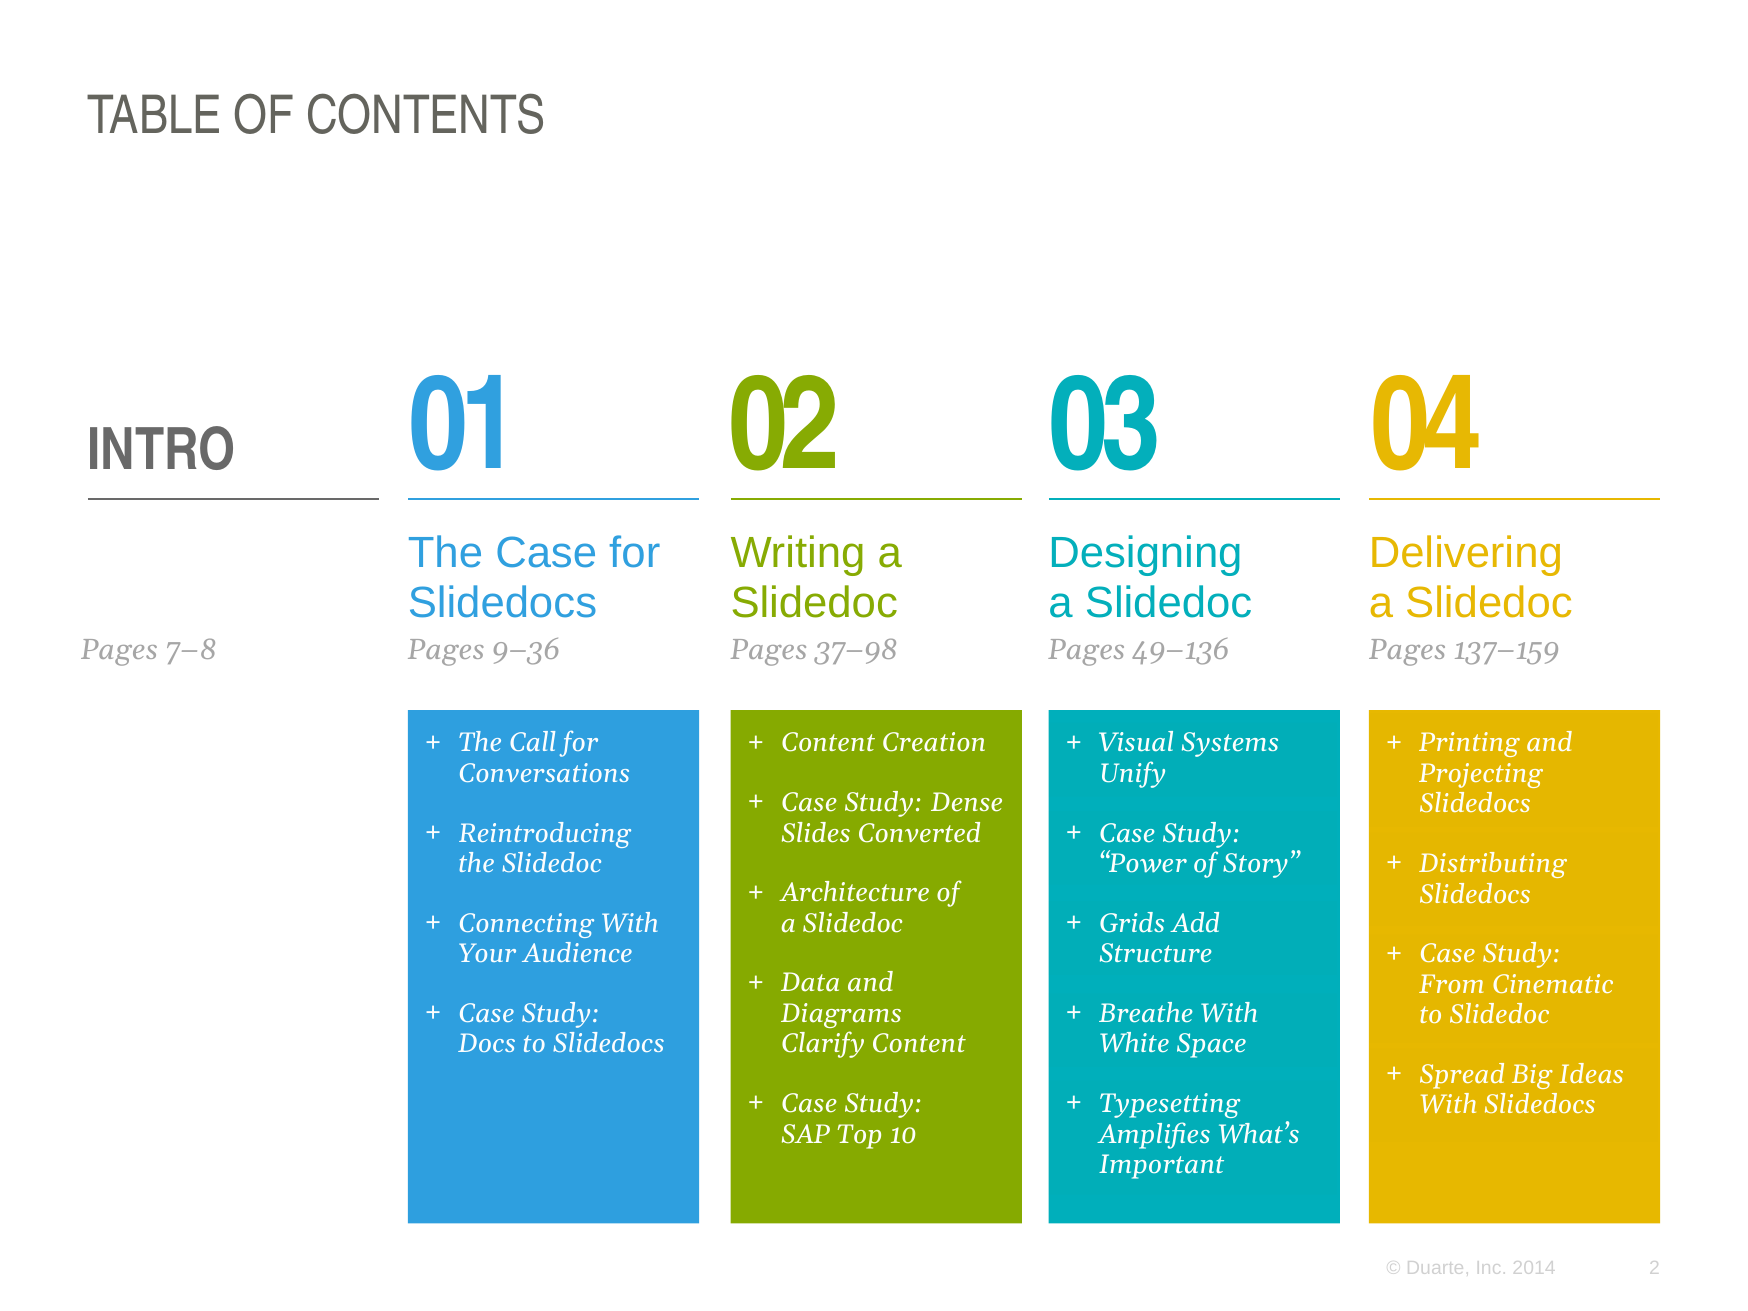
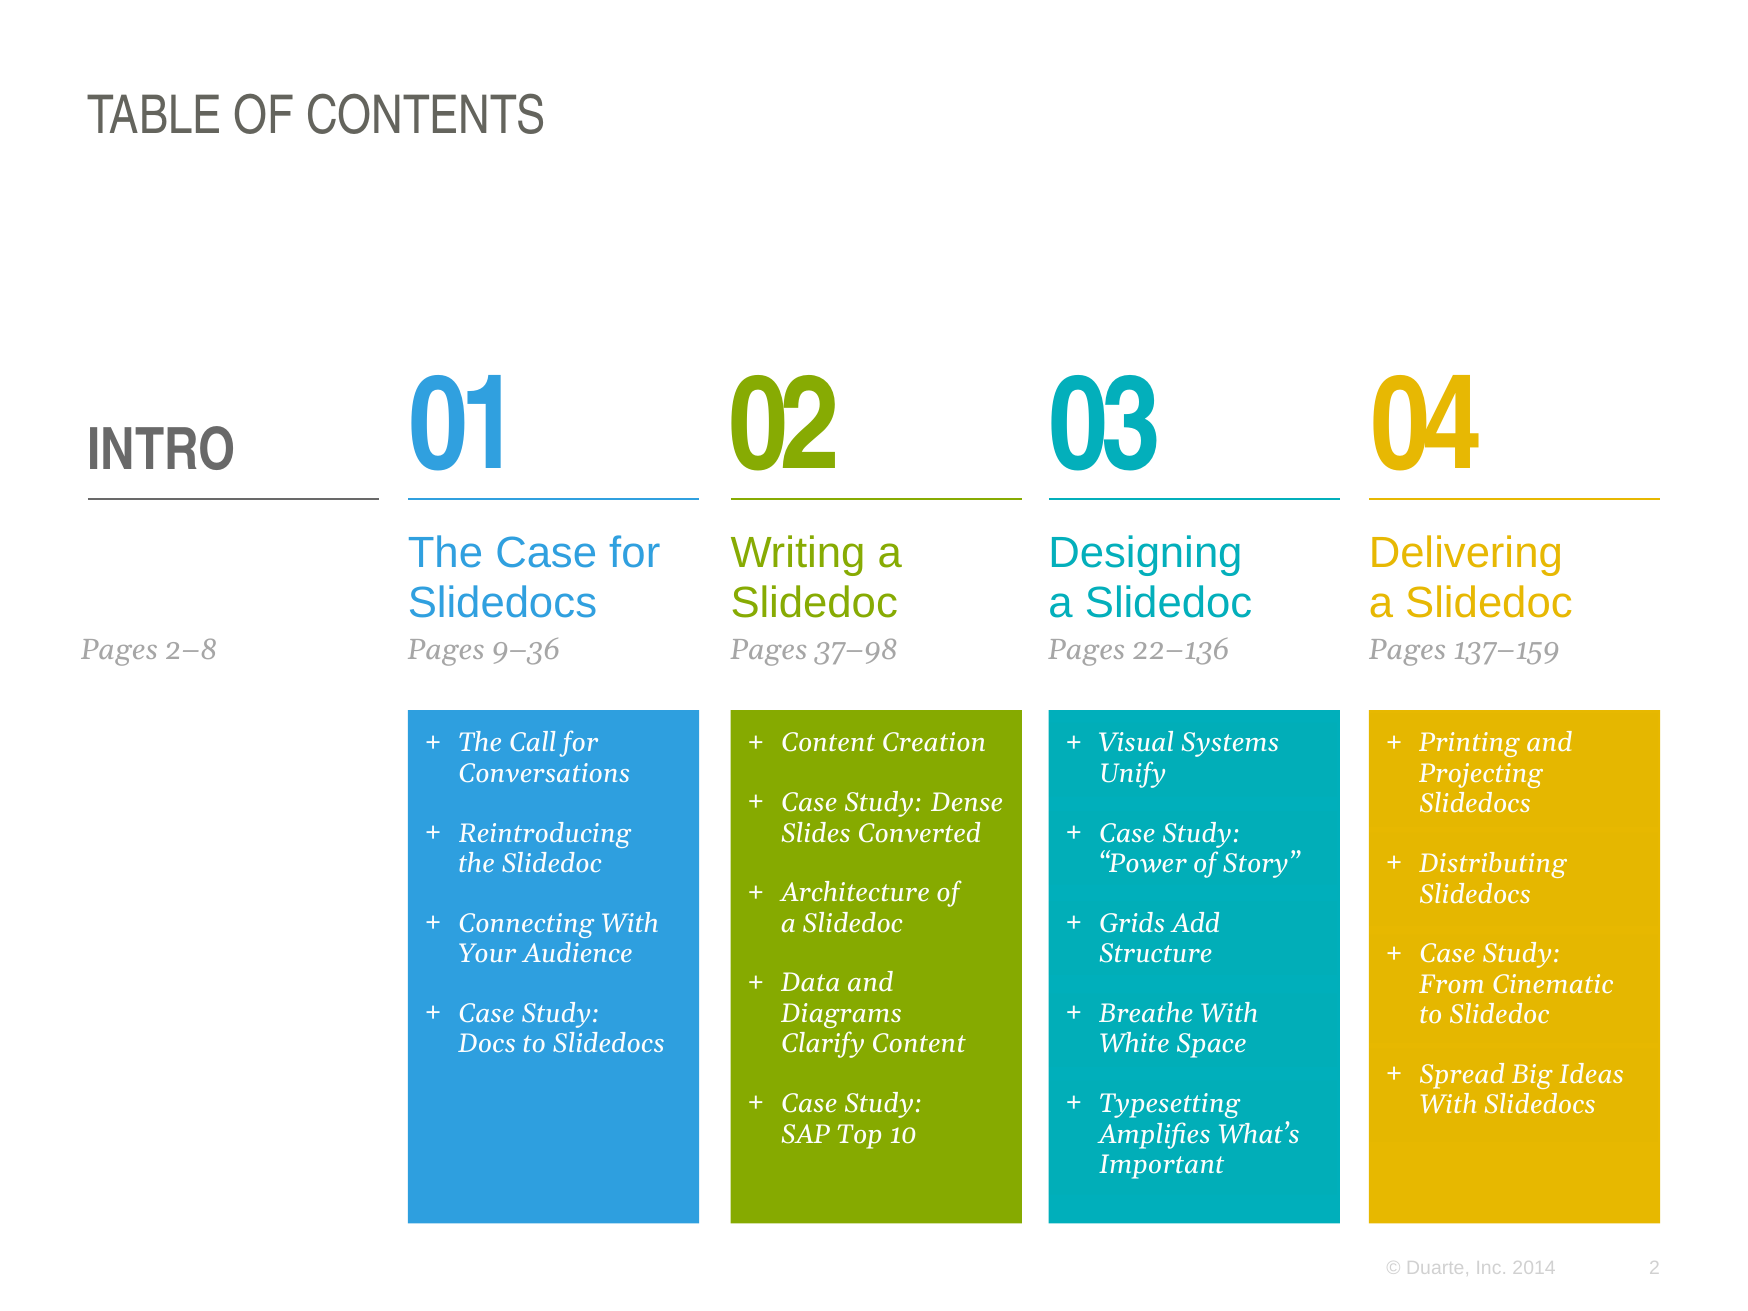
7–8: 7–8 -> 2–8
49–136: 49–136 -> 22–136
